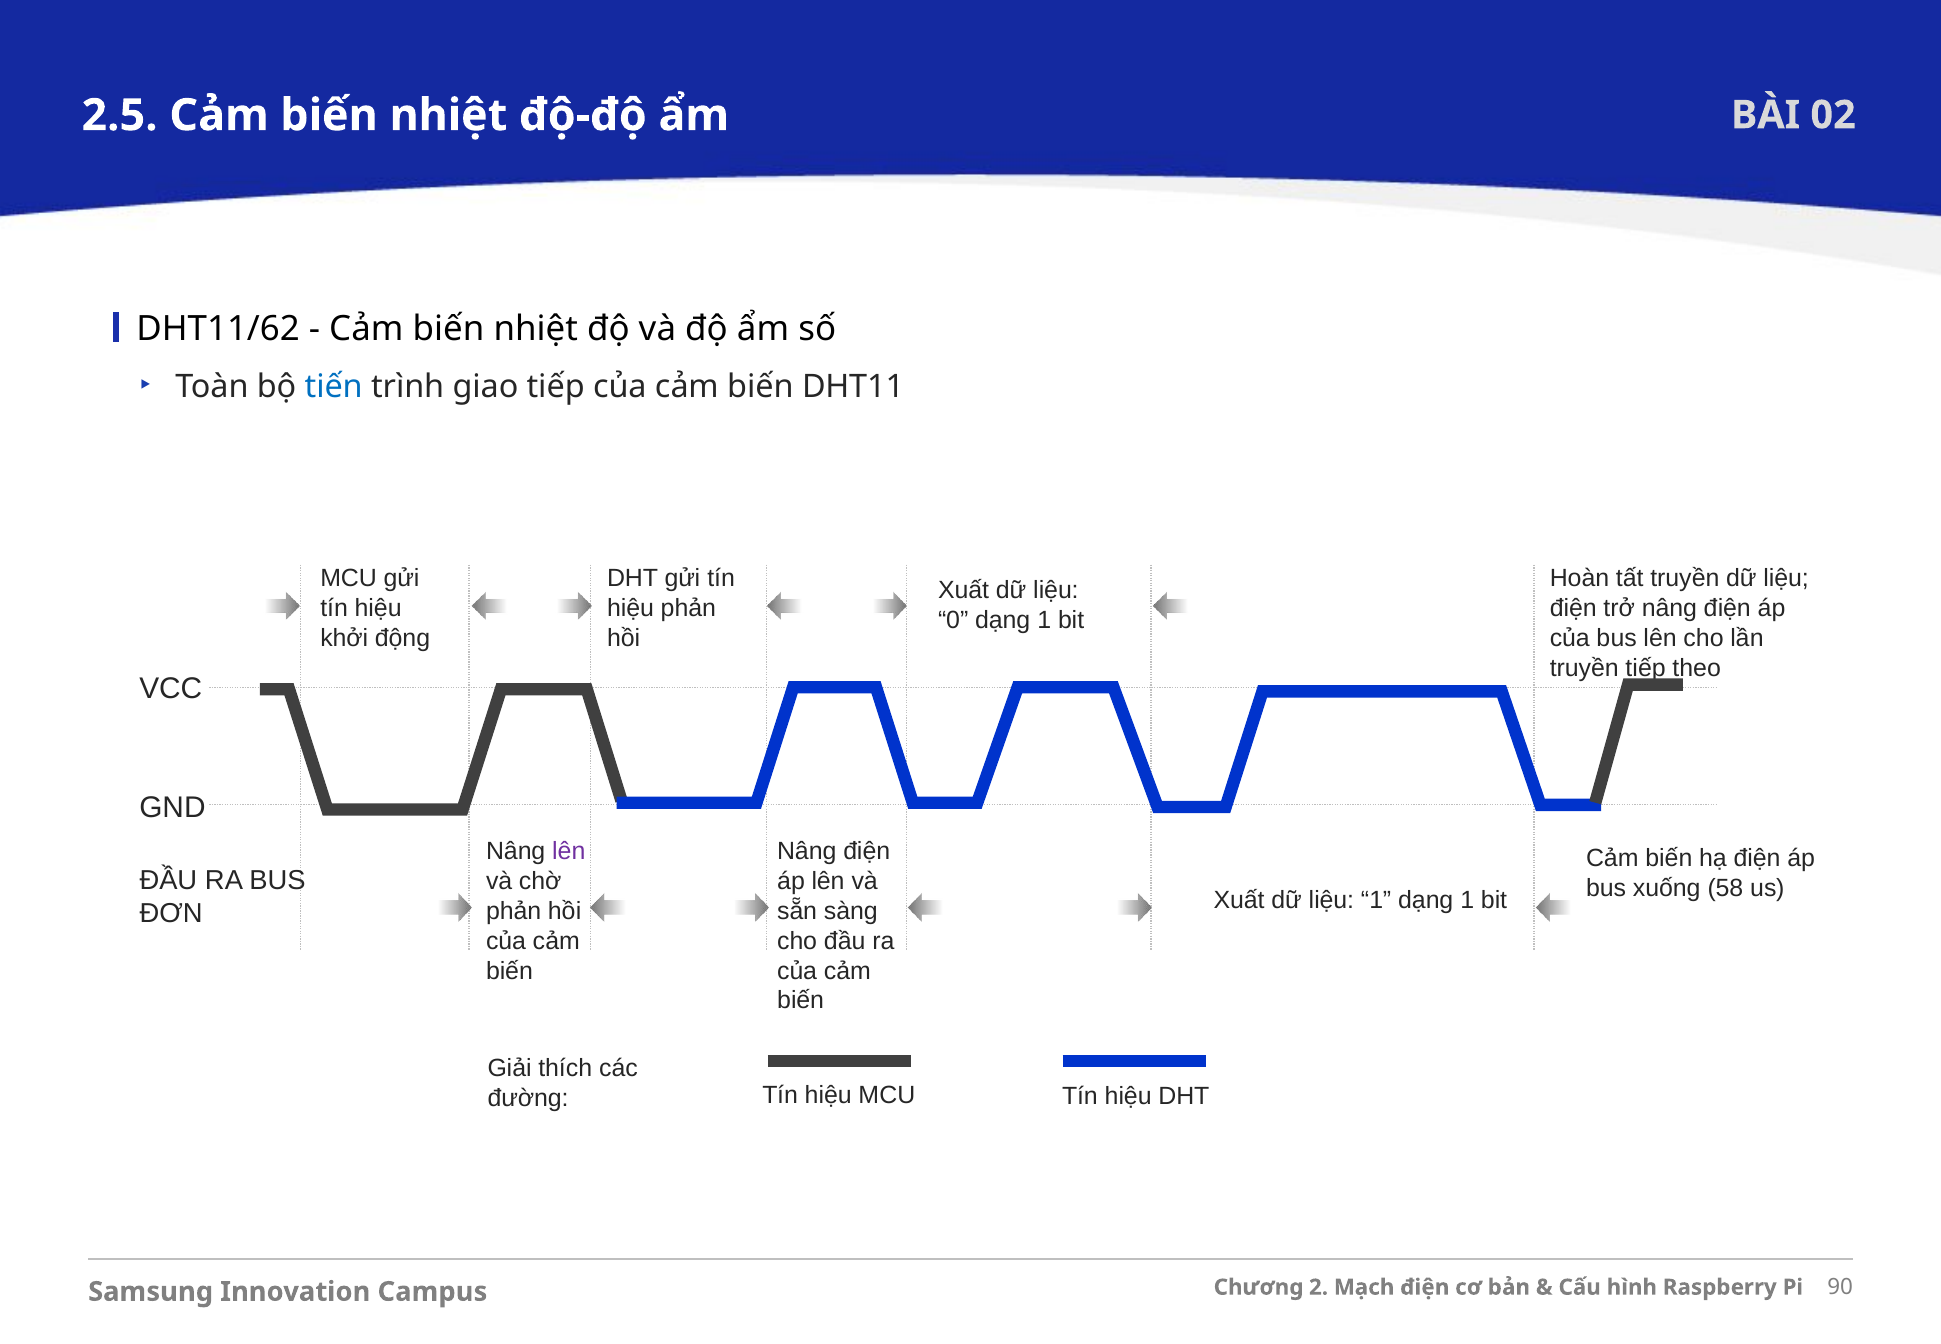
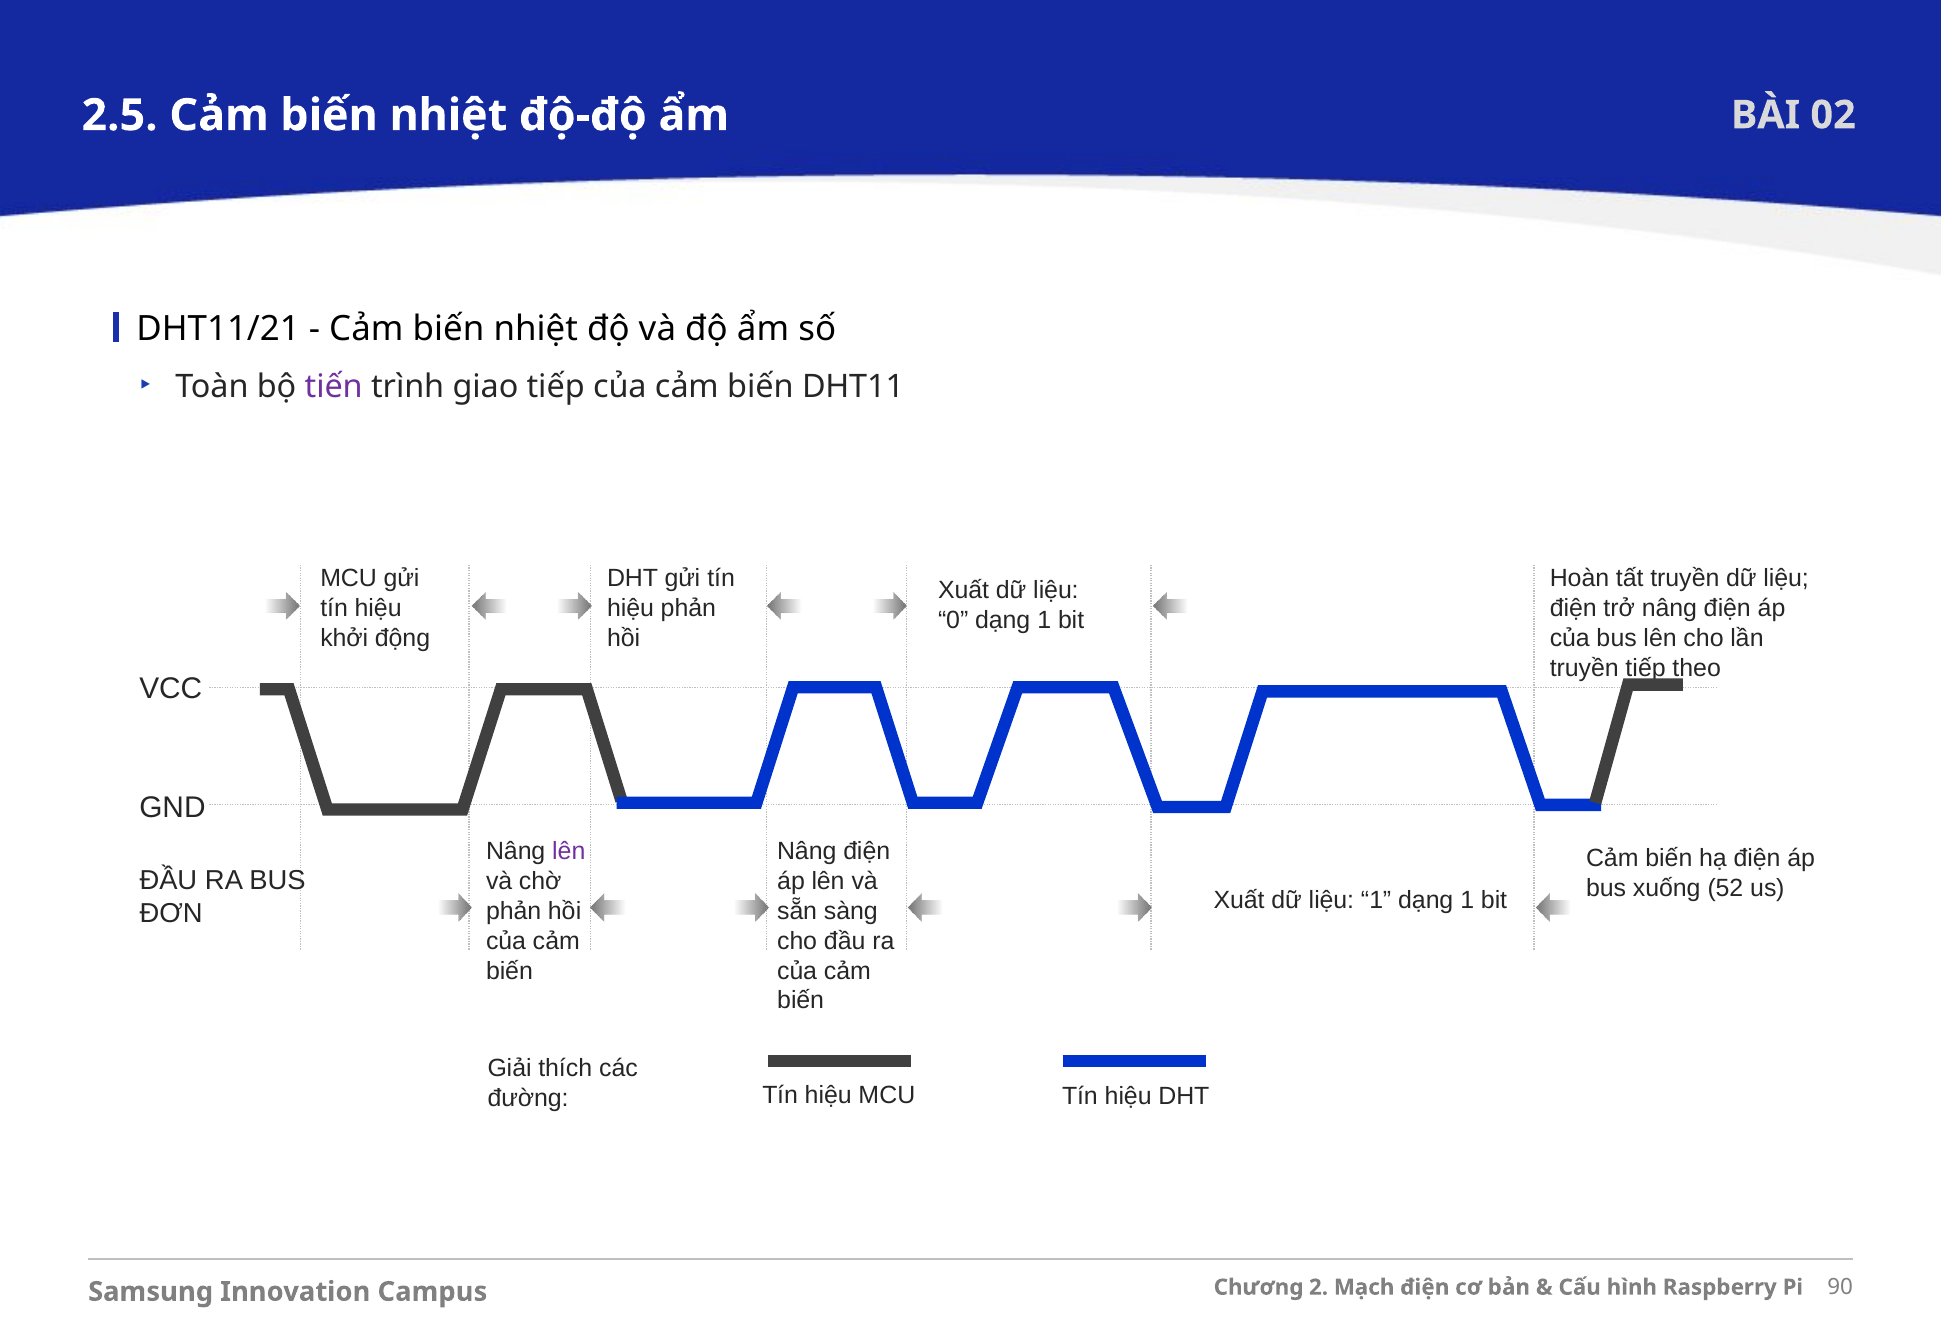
DHT11/62: DHT11/62 -> DHT11/21
tiến colour: blue -> purple
58: 58 -> 52
